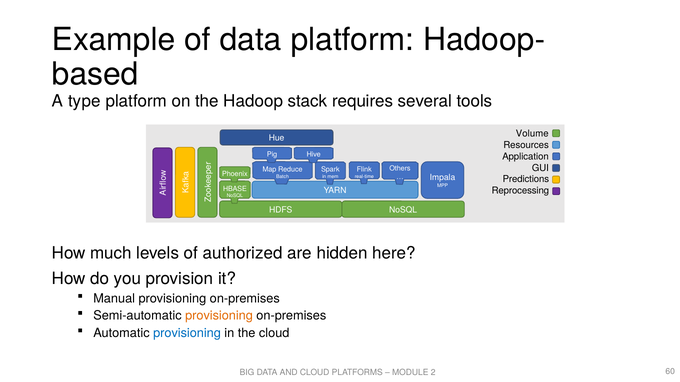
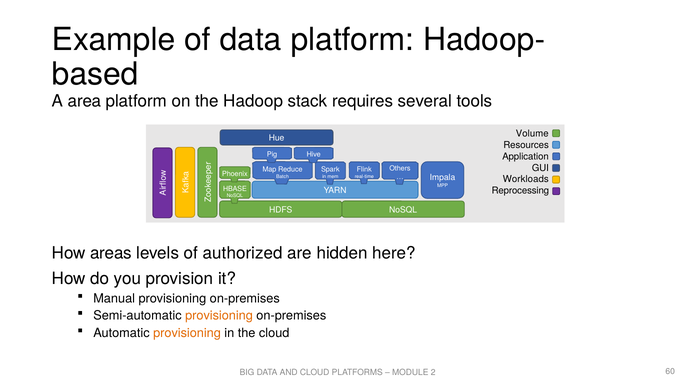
type: type -> area
Predictions: Predictions -> Workloads
much: much -> areas
provisioning at (187, 333) colour: blue -> orange
